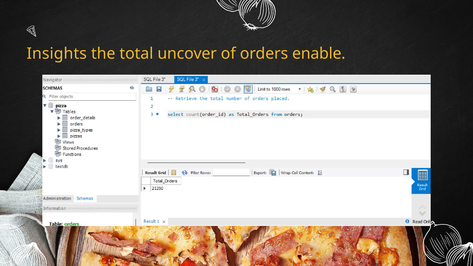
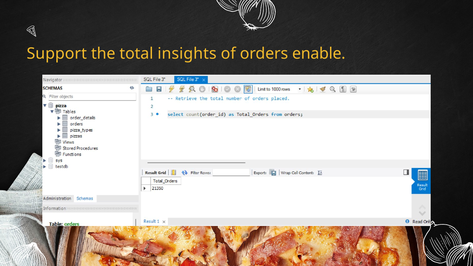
Insights: Insights -> Support
uncover: uncover -> insights
